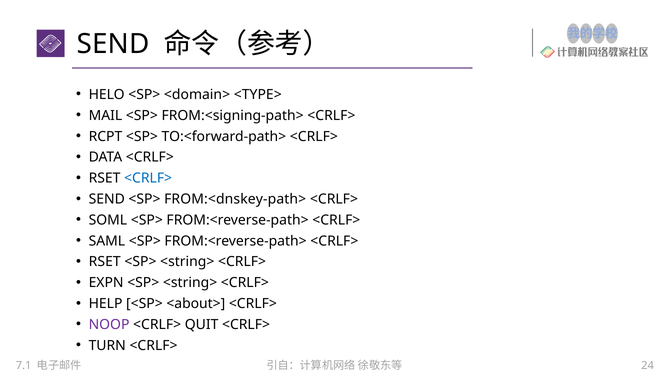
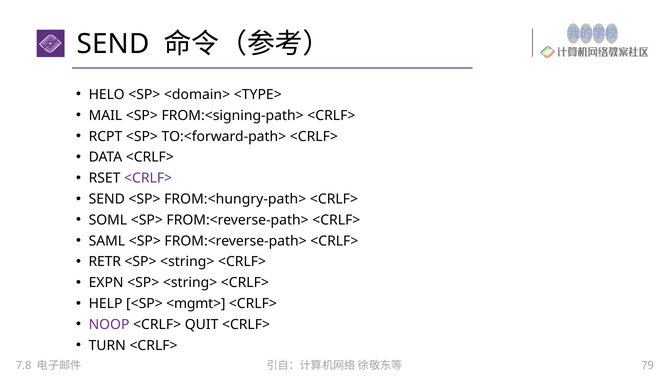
<CRLF> at (148, 178) colour: blue -> purple
FROM:<dnskey-path>: FROM:<dnskey-path> -> FROM:<hungry-path>
RSET at (105, 262): RSET -> RETR
<about>: <about> -> <mgmt>
7.1: 7.1 -> 7.8
24: 24 -> 79
